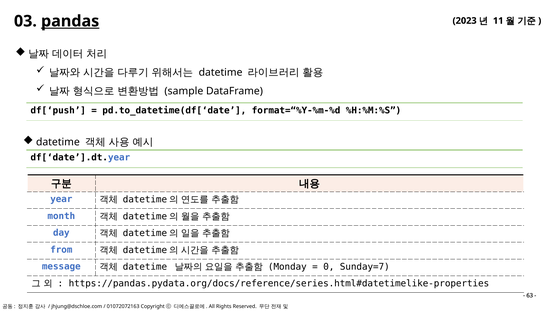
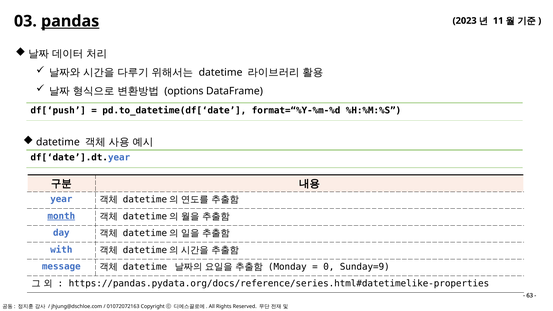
sample: sample -> options
month underline: none -> present
from: from -> with
Sunday=7: Sunday=7 -> Sunday=9
